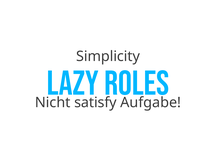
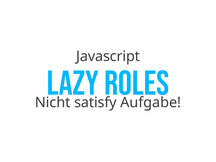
Simplicity: Simplicity -> Javascript
